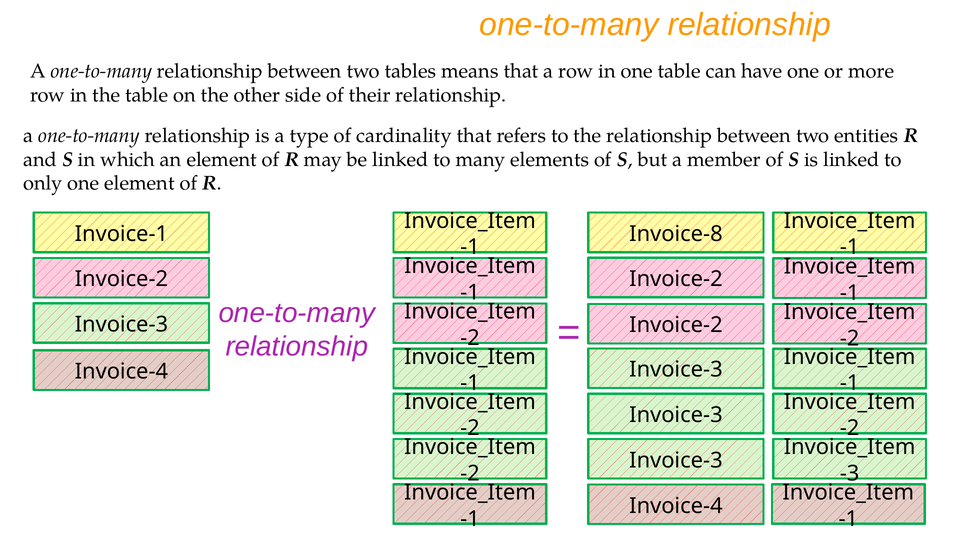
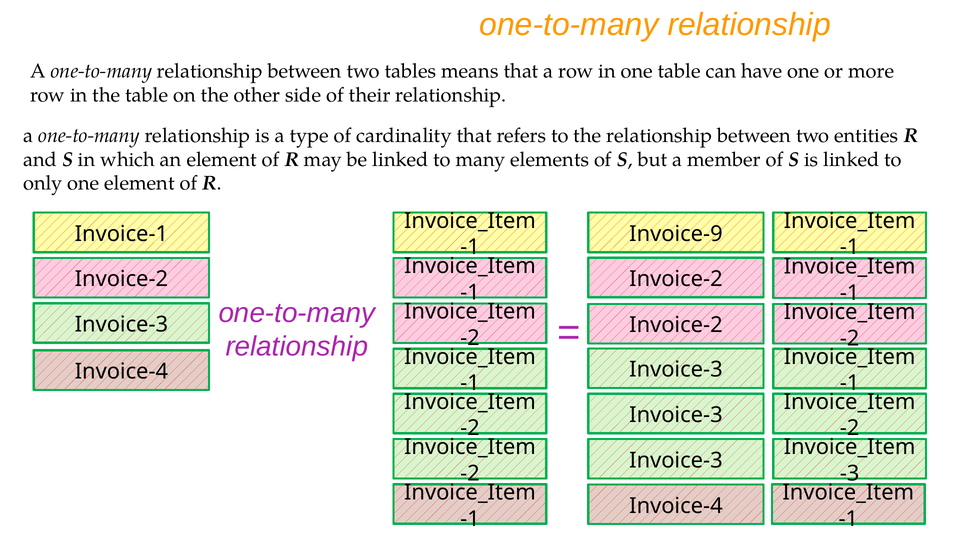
Invoice-8: Invoice-8 -> Invoice-9
